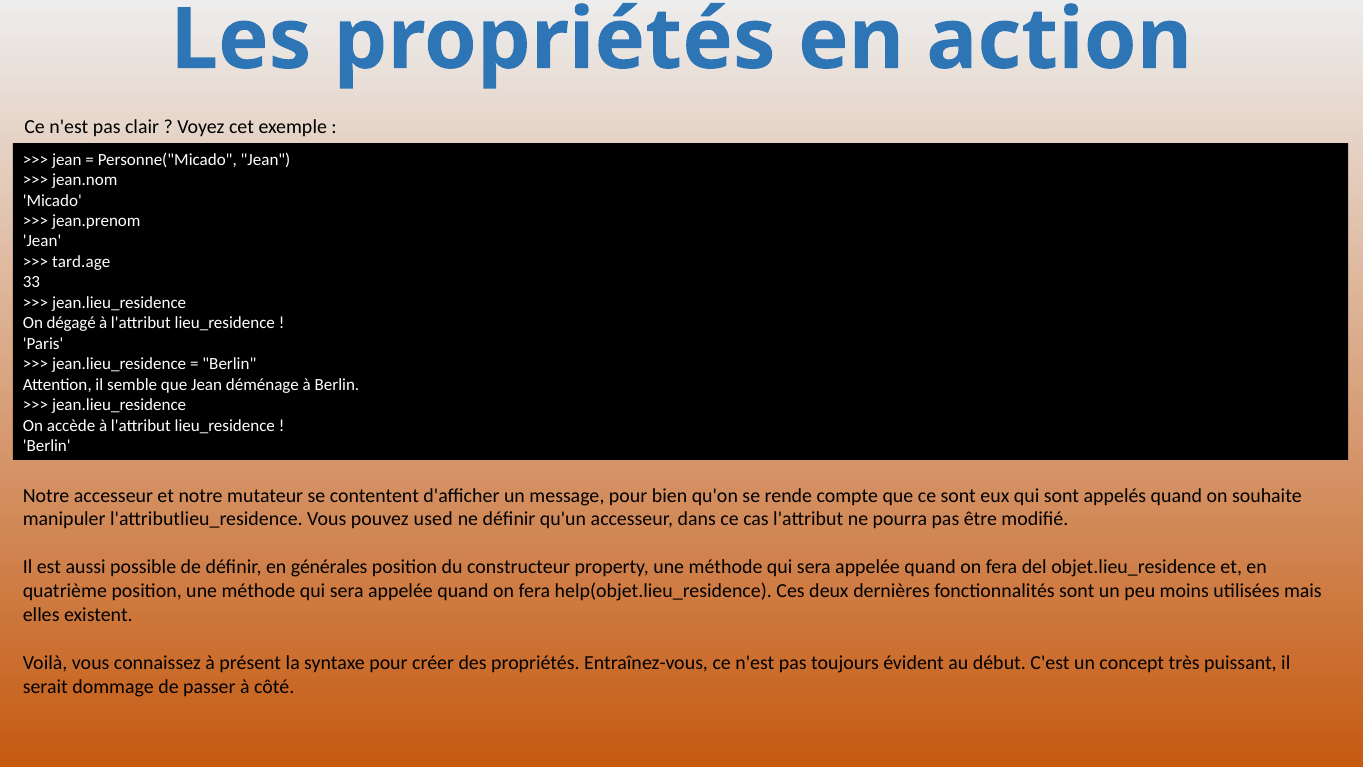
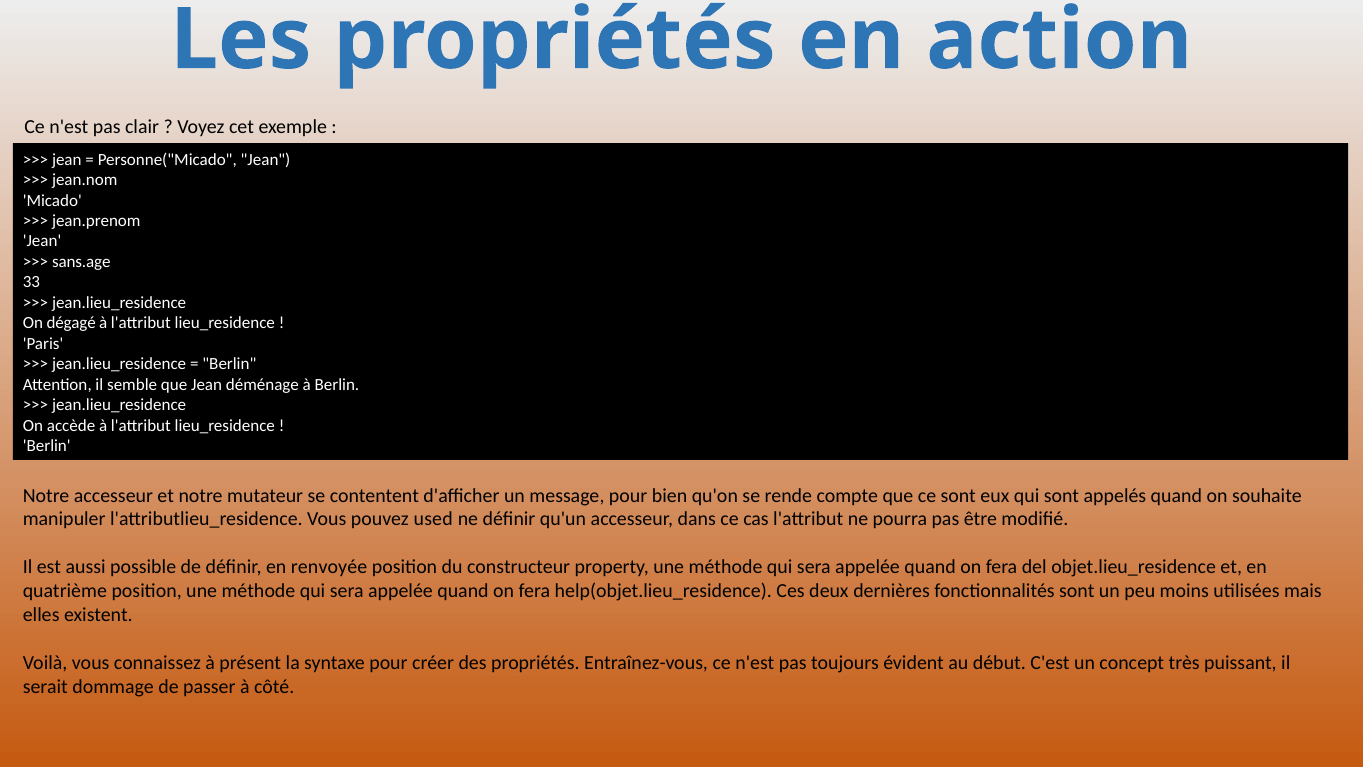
tard.age: tard.age -> sans.age
générales: générales -> renvoyée
